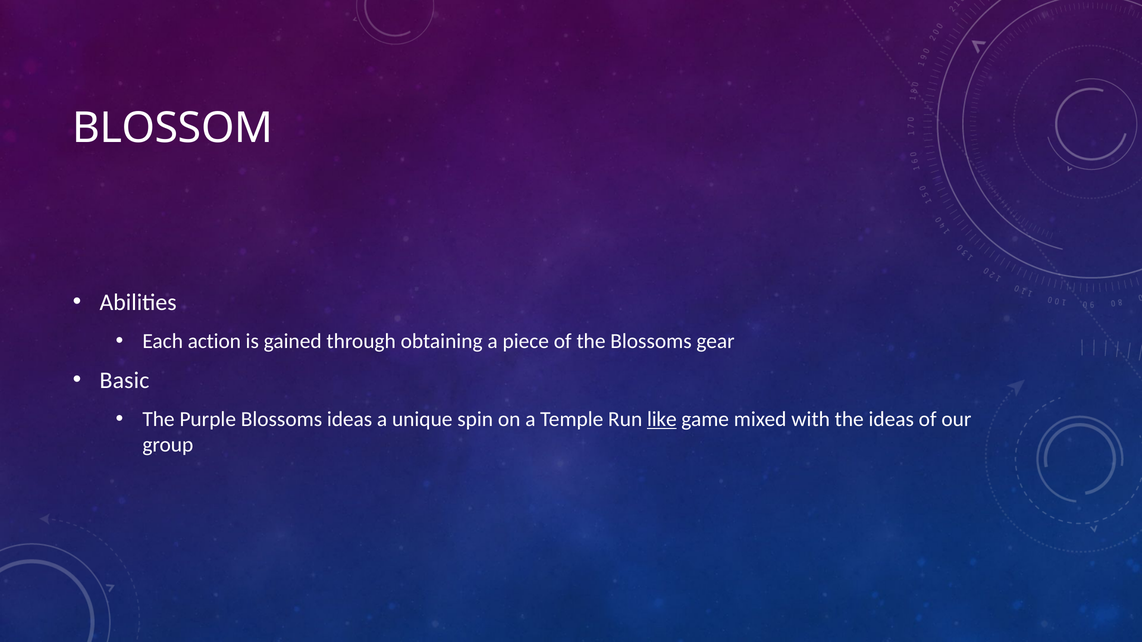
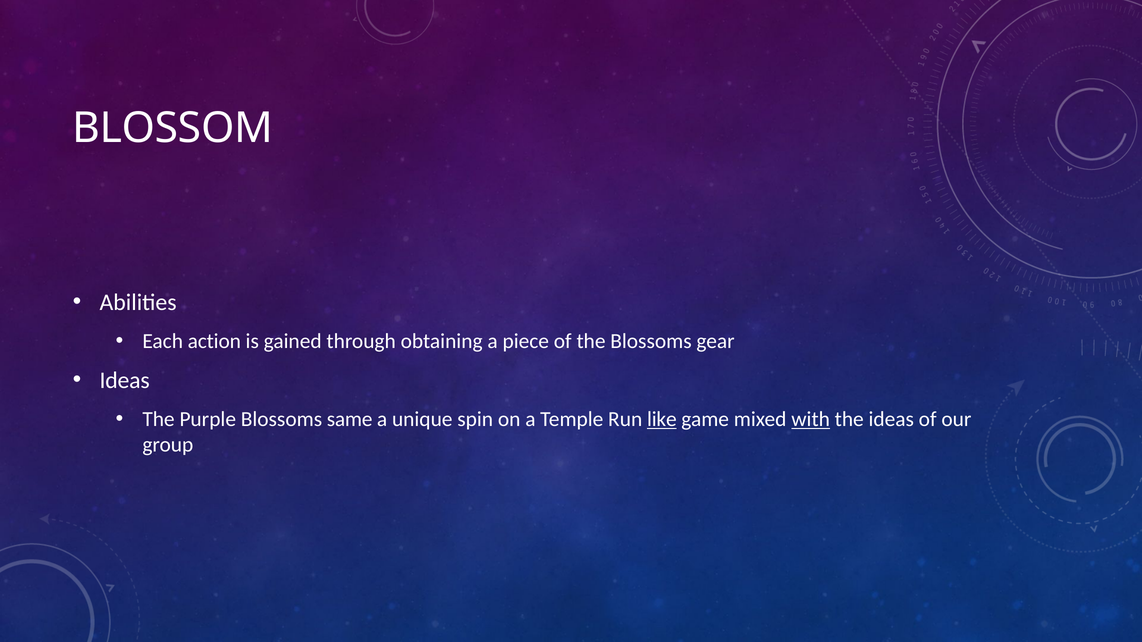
Basic at (124, 381): Basic -> Ideas
Blossoms ideas: ideas -> same
with underline: none -> present
